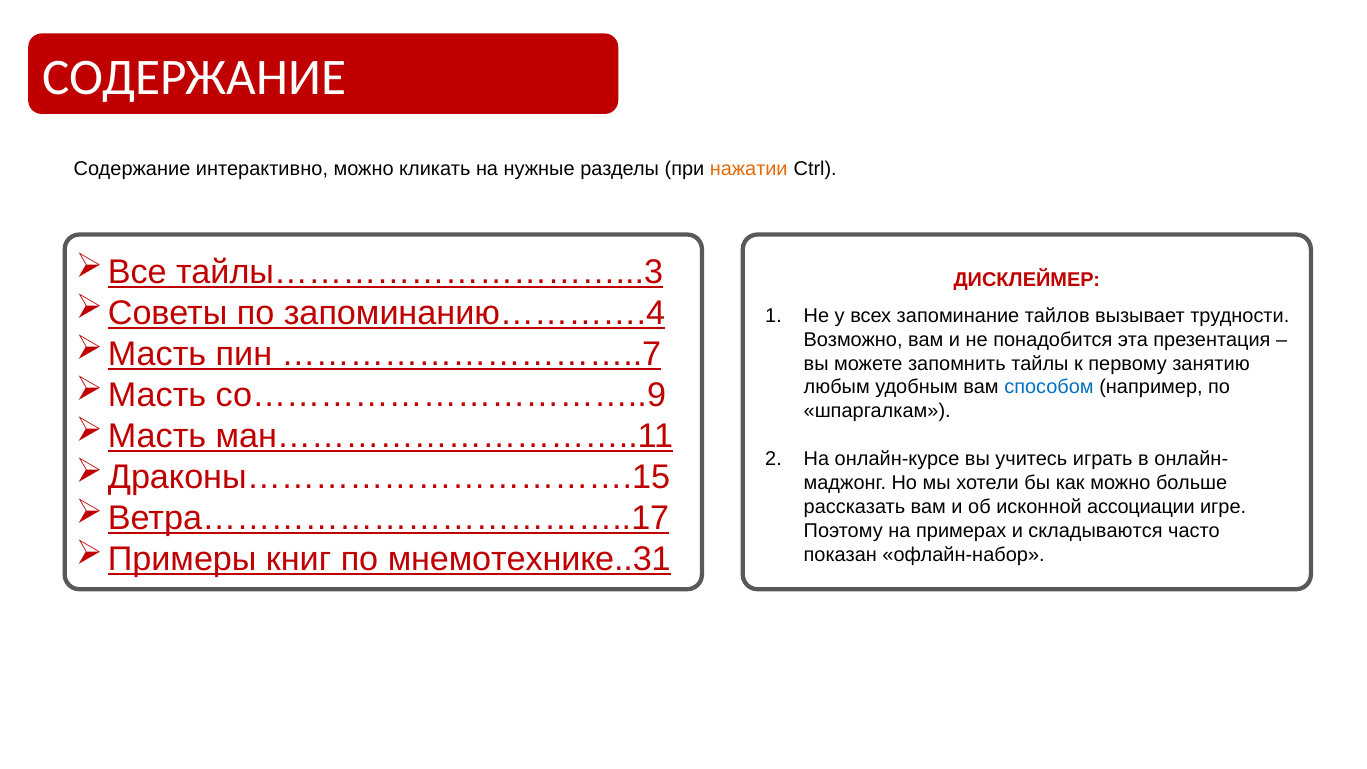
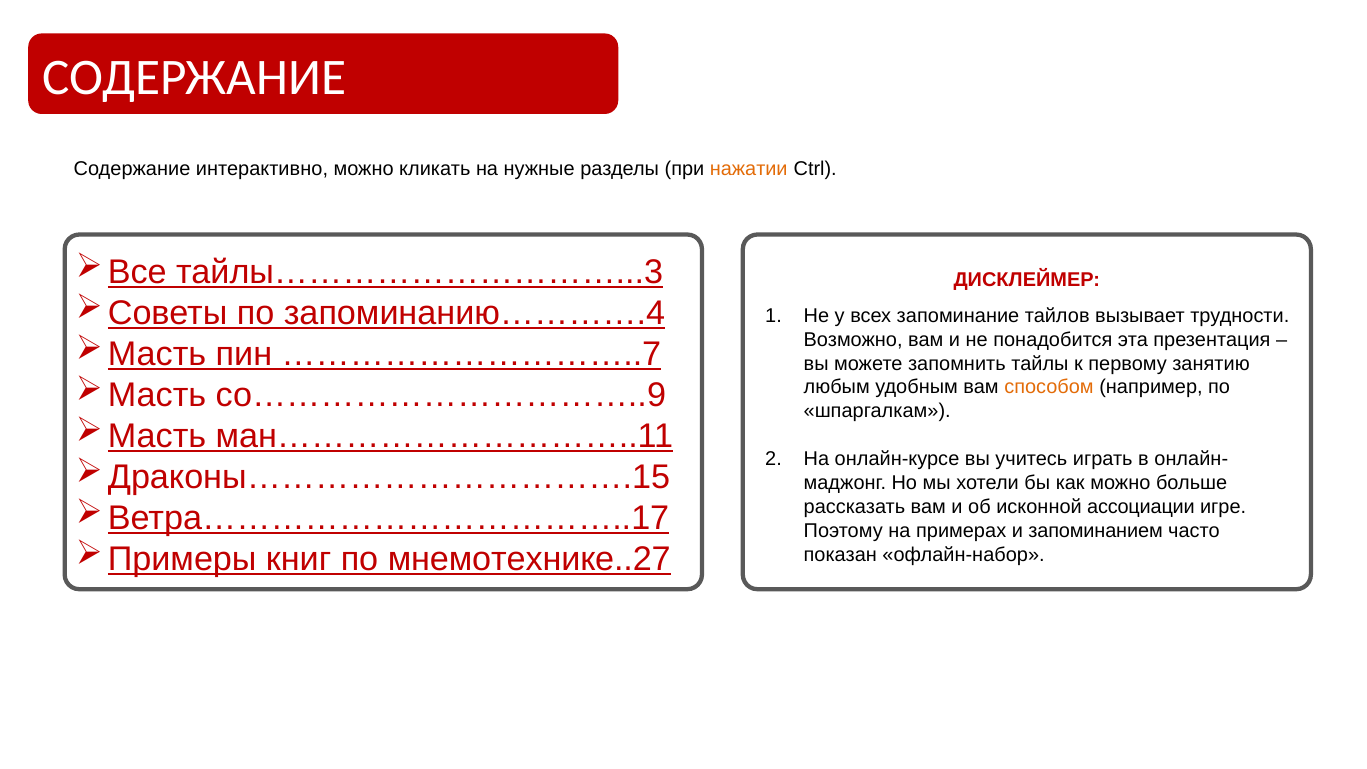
способом colour: blue -> orange
складываются: складываются -> запоминанием
мнемотехнике..31: мнемотехнике..31 -> мнемотехнике..27
